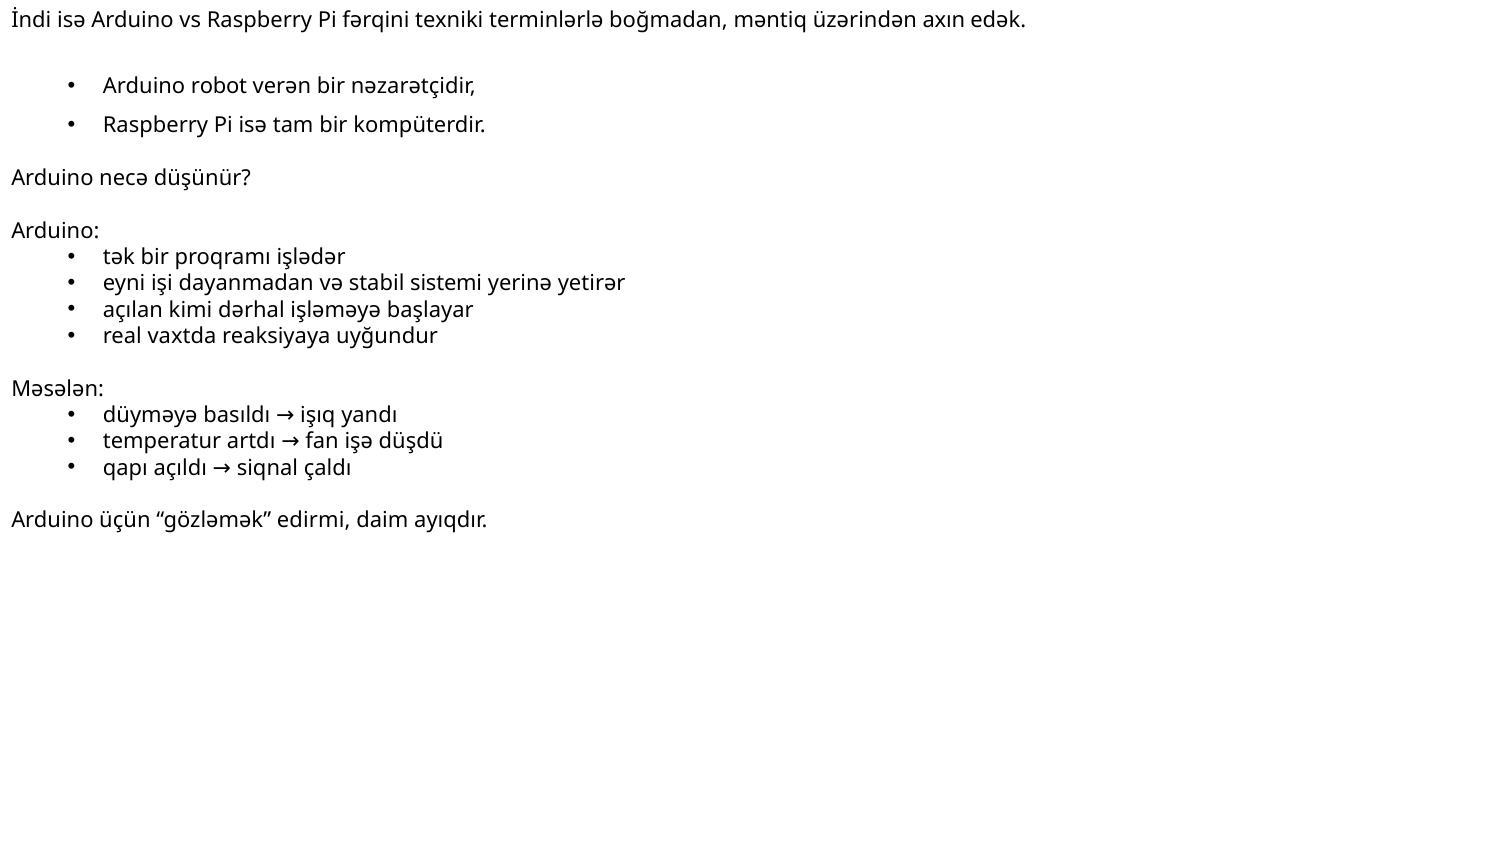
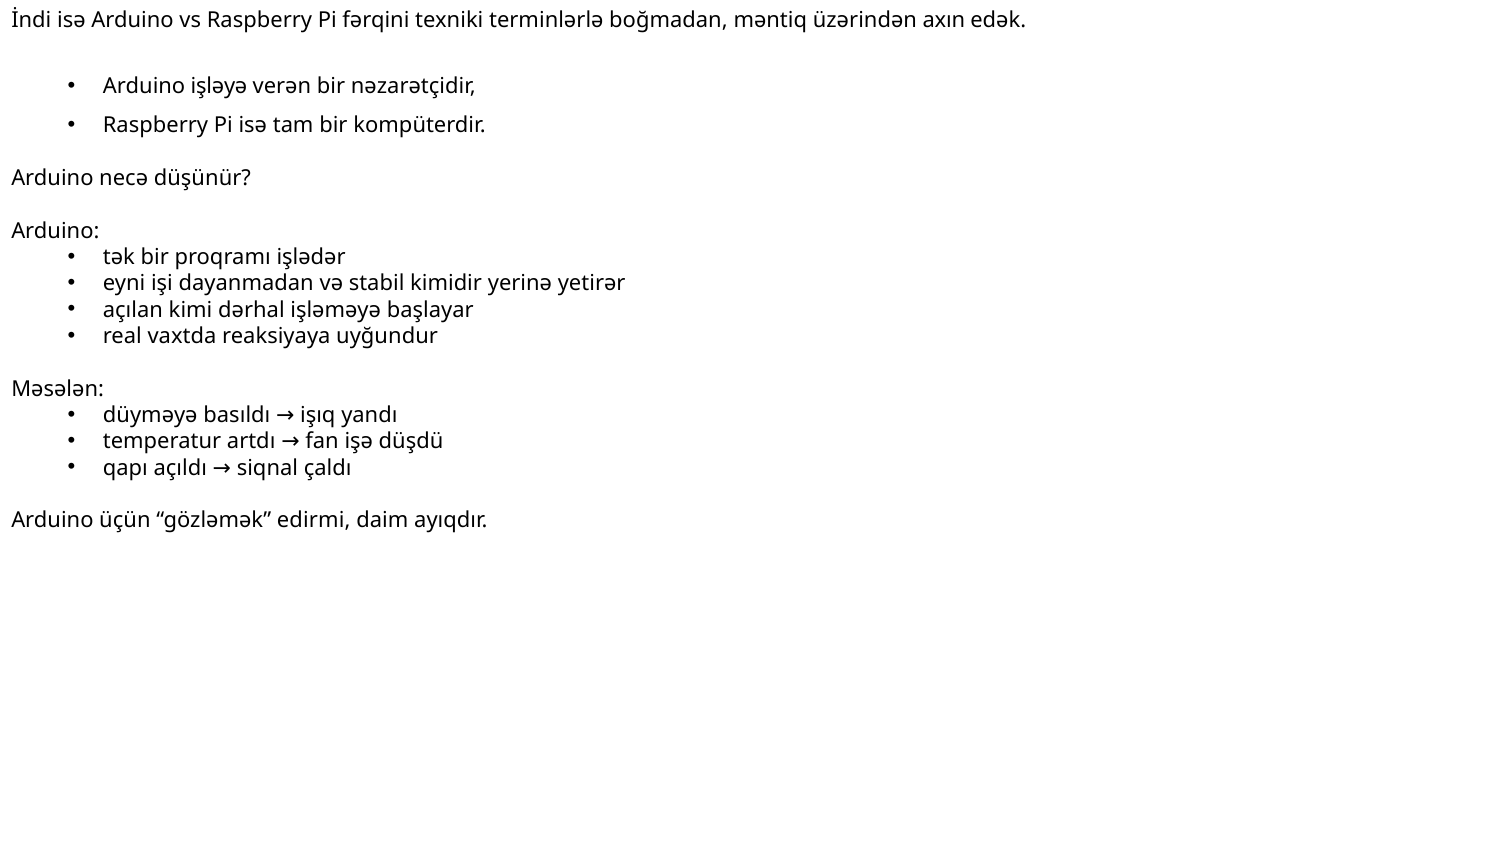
robot: robot -> işləyə
sistemi: sistemi -> kimidir
